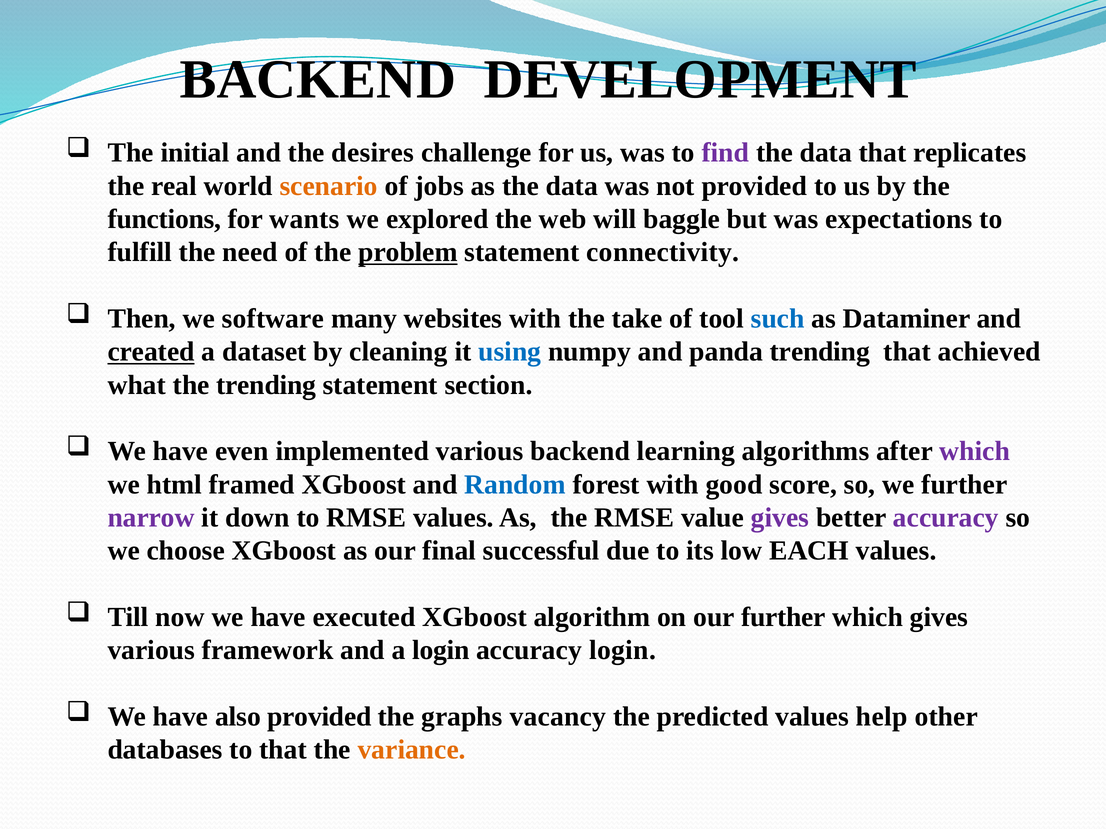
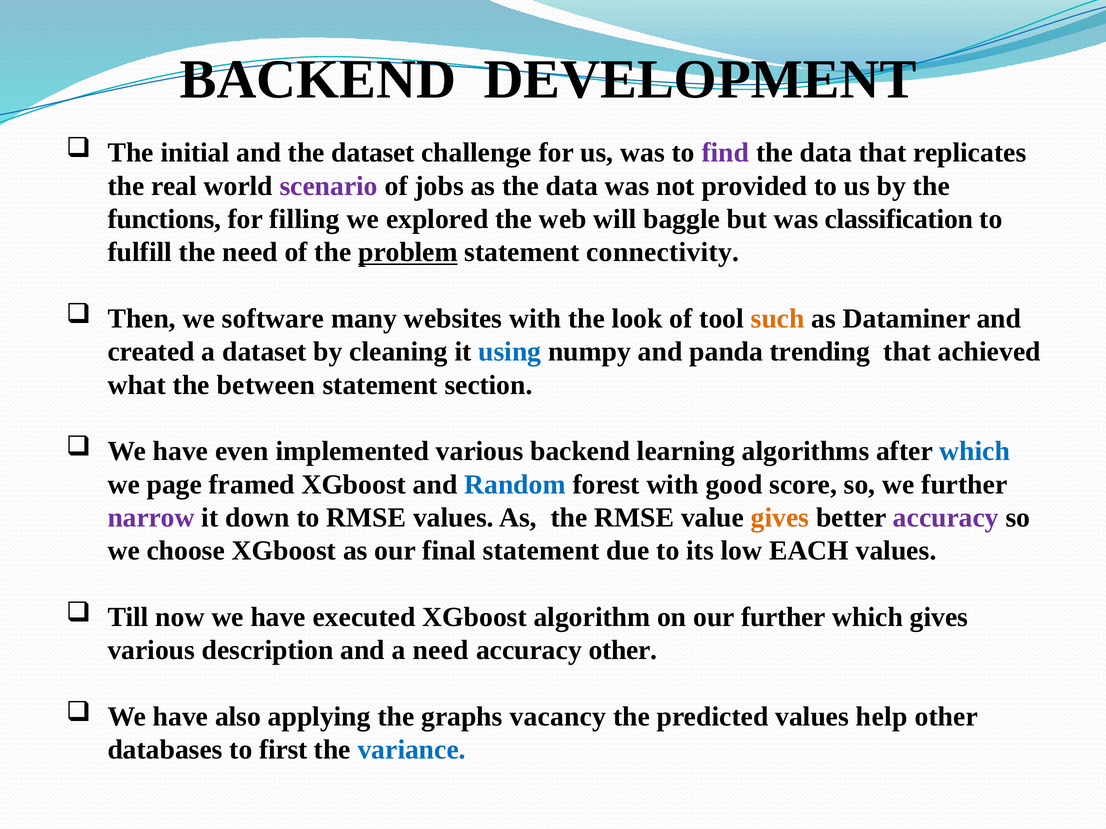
the desires: desires -> dataset
scenario colour: orange -> purple
wants: wants -> filling
expectations: expectations -> classification
take: take -> look
such colour: blue -> orange
created underline: present -> none
the trending: trending -> between
which at (975, 452) colour: purple -> blue
html: html -> page
gives at (780, 518) colour: purple -> orange
final successful: successful -> statement
framework: framework -> description
a login: login -> need
accuracy login: login -> other
also provided: provided -> applying
to that: that -> first
variance colour: orange -> blue
